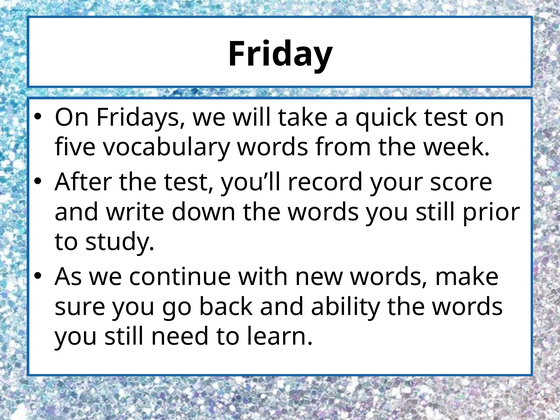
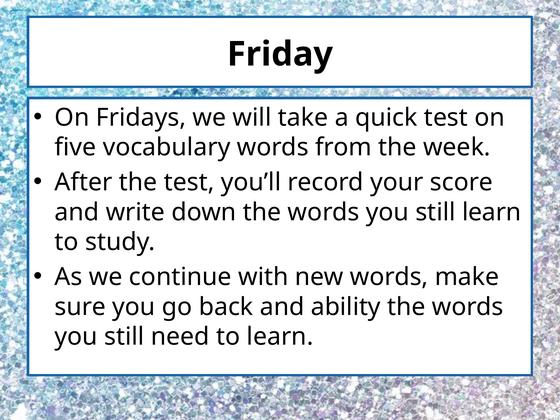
still prior: prior -> learn
